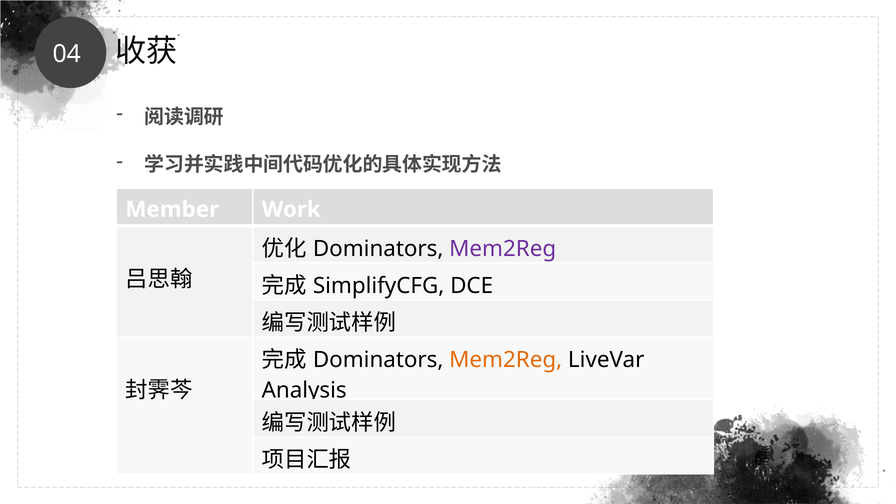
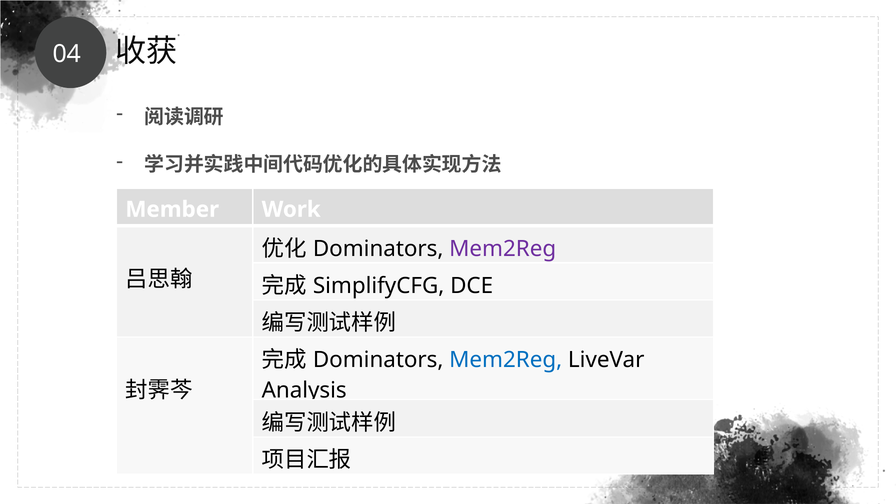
Mem2Reg at (506, 360) colour: orange -> blue
